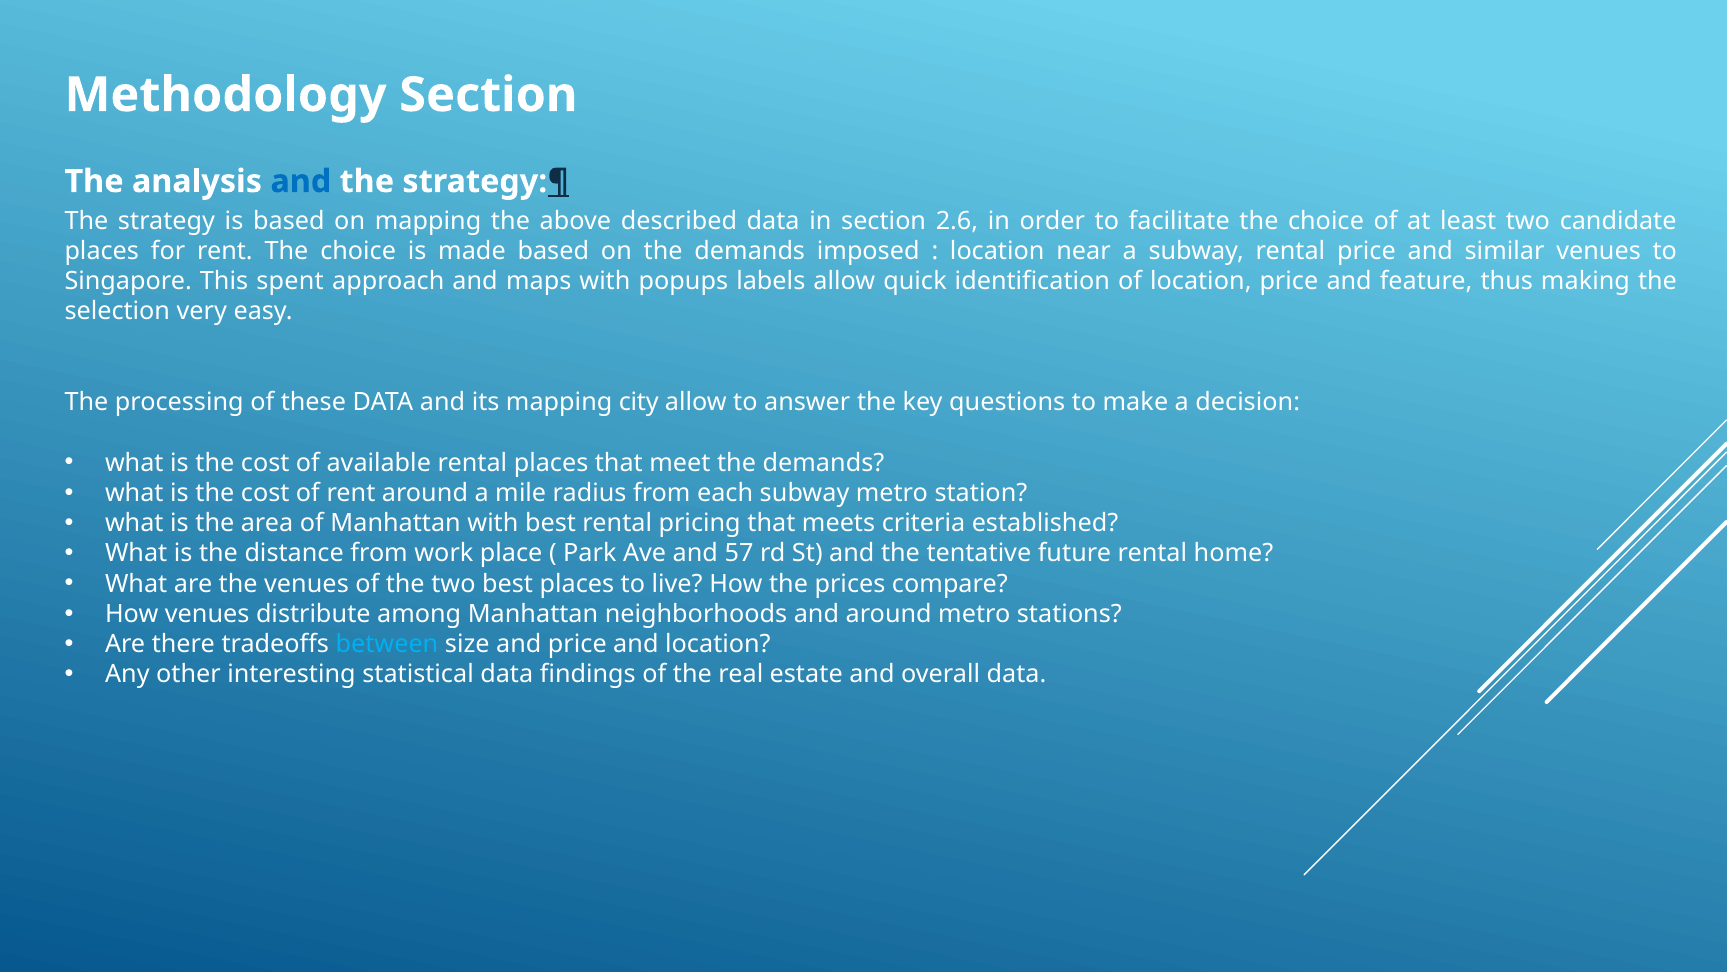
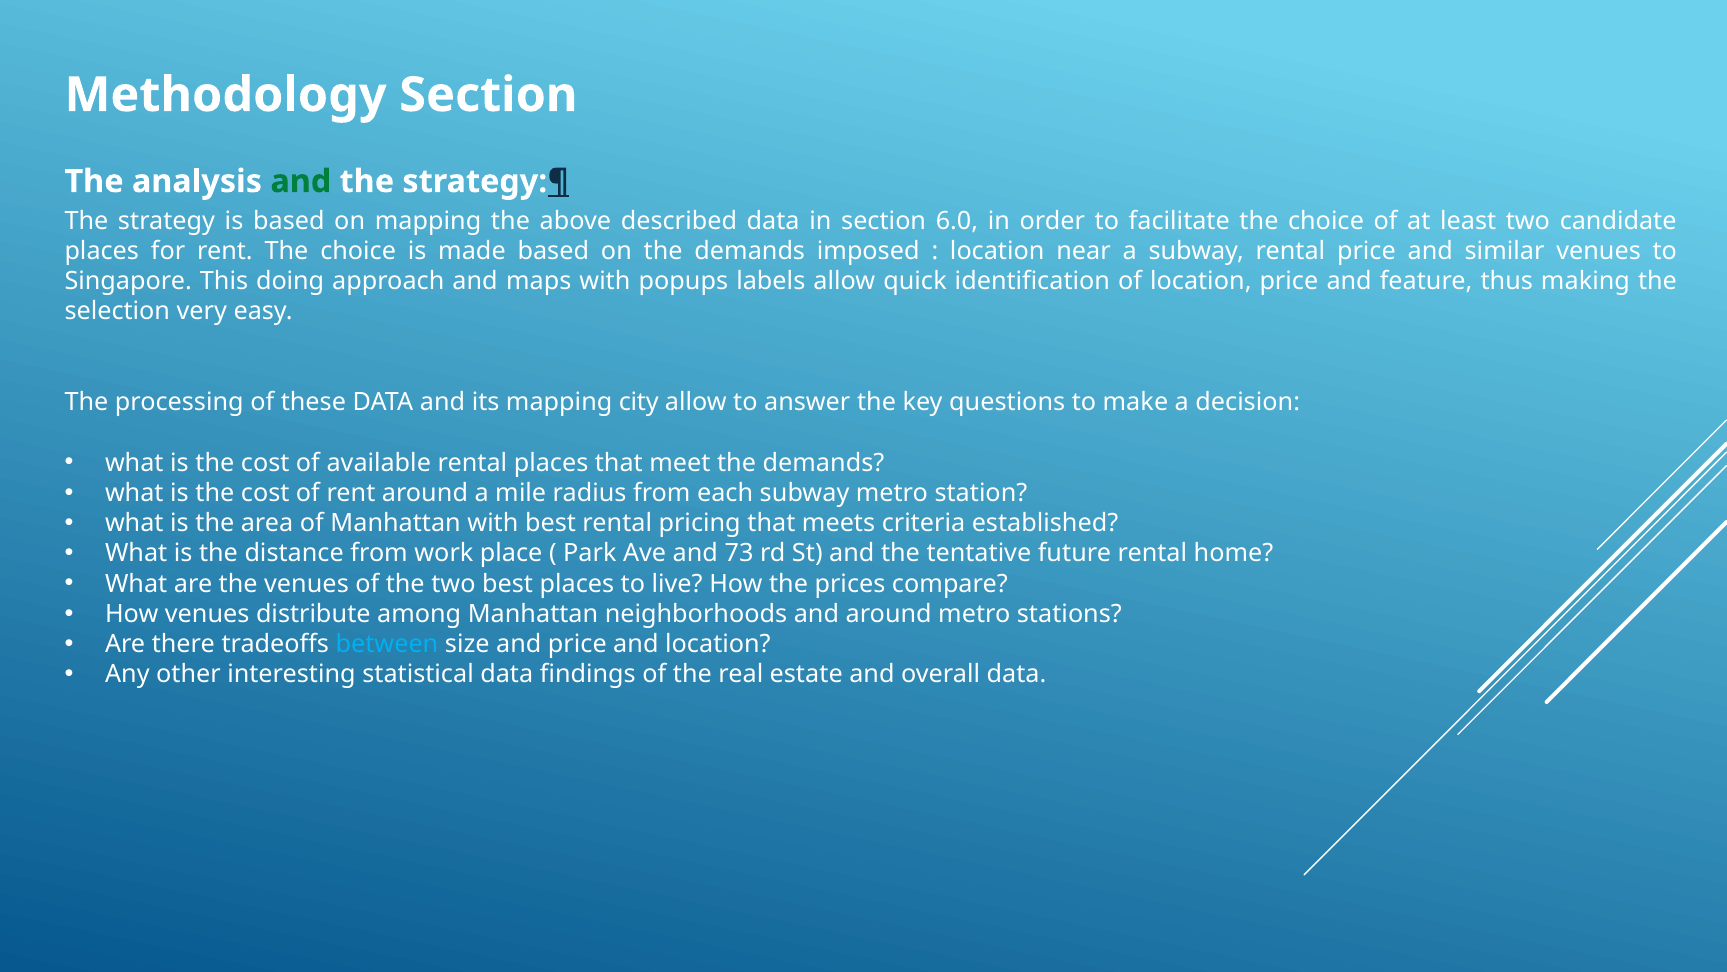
and at (301, 181) colour: blue -> green
2.6: 2.6 -> 6.0
spent: spent -> doing
57: 57 -> 73
